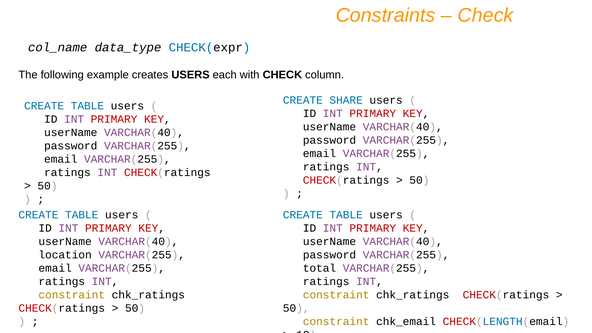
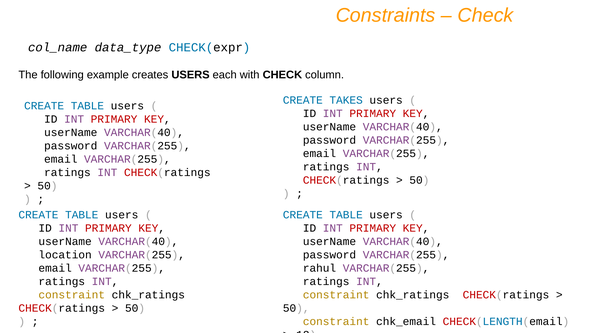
SHARE: SHARE -> TAKES
total: total -> rahul
